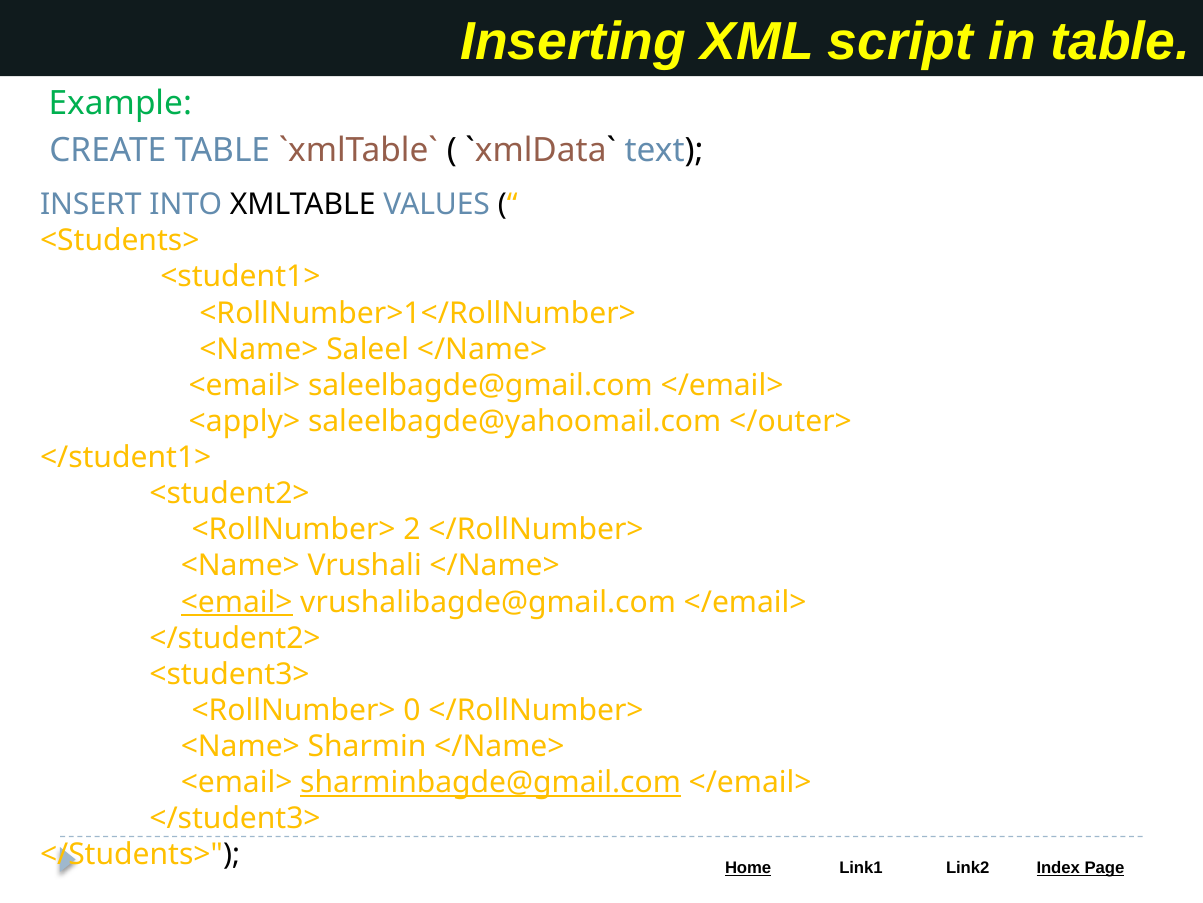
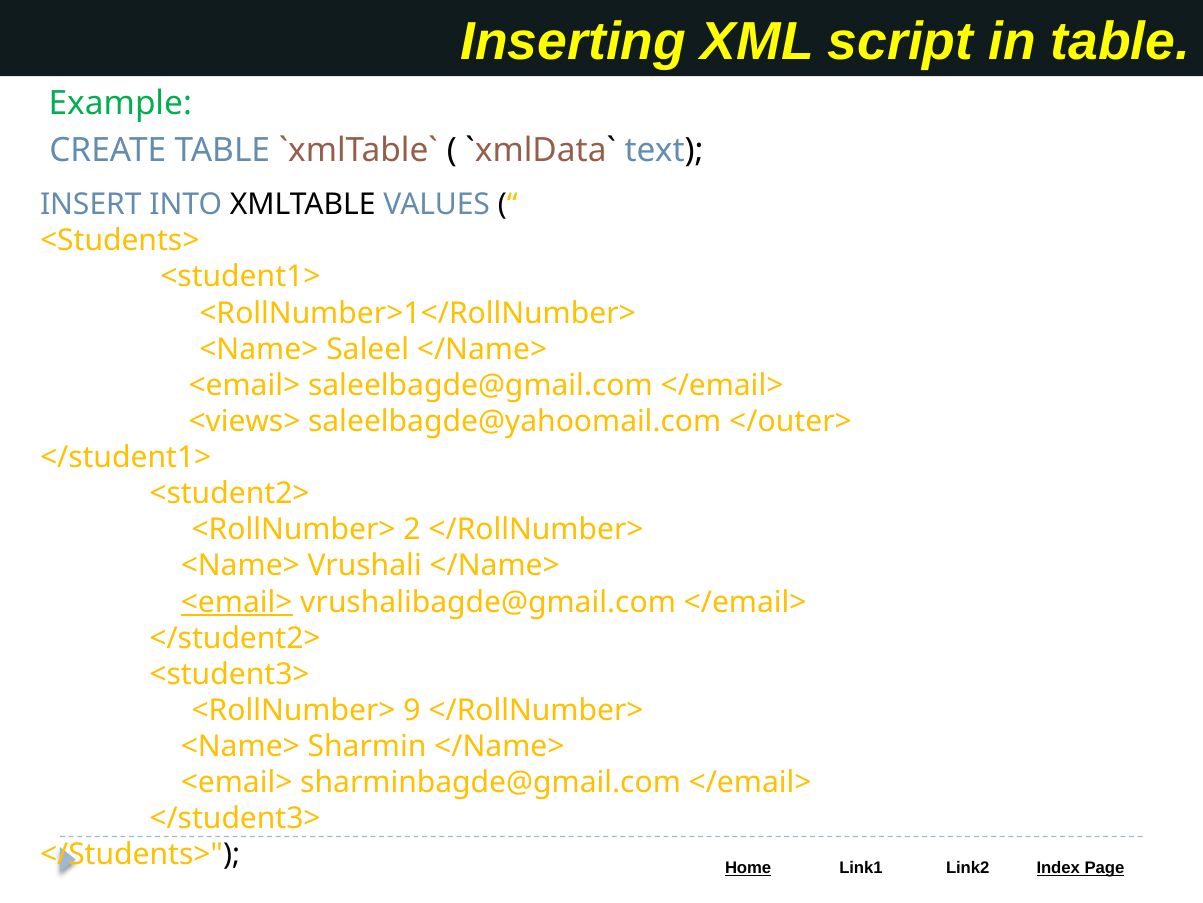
<apply>: <apply> -> <views>
0: 0 -> 9
sharminbagde@gmail.com underline: present -> none
